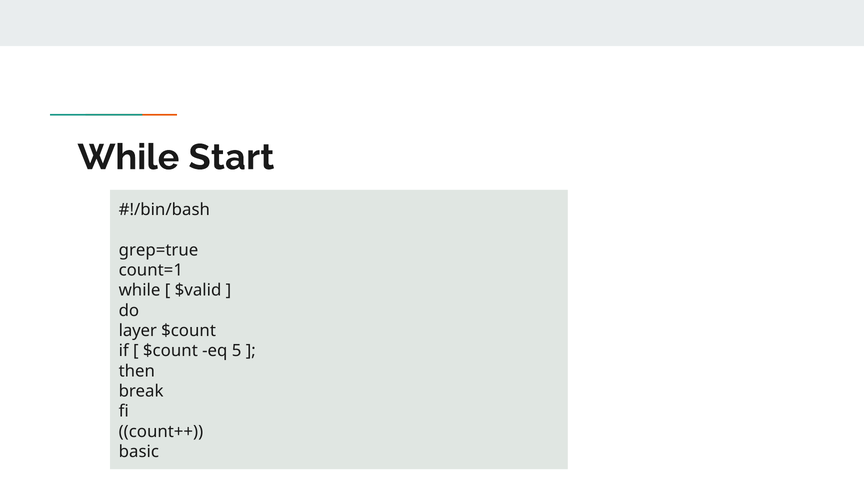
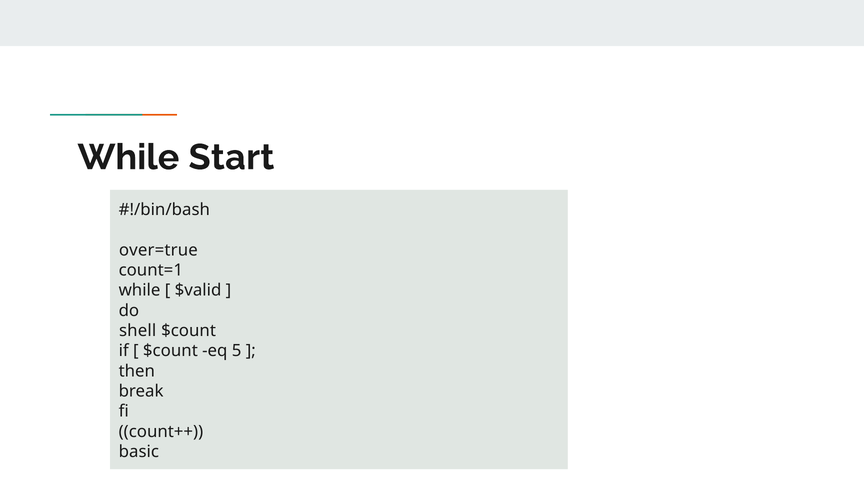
grep=true: grep=true -> over=true
layer: layer -> shell
